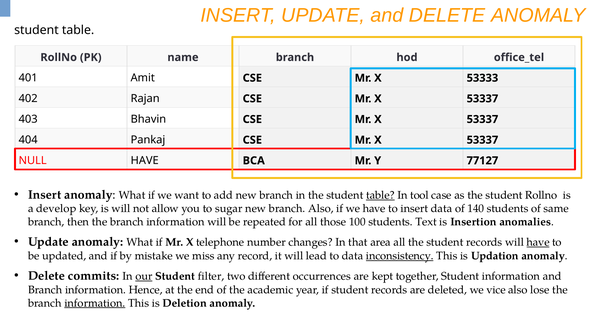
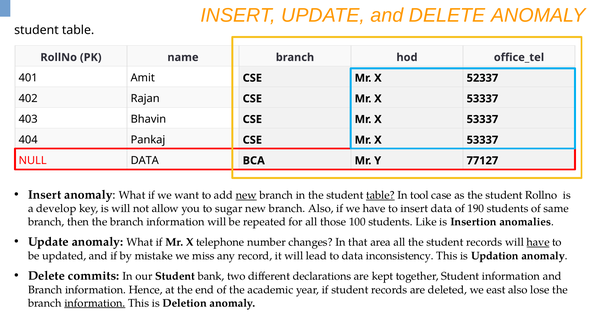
53333: 53333 -> 52337
NULL HAVE: HAVE -> DATA
new at (246, 195) underline: none -> present
140: 140 -> 190
Text: Text -> Like
inconsistency underline: present -> none
our underline: present -> none
filter: filter -> bank
occurrences: occurrences -> declarations
vice: vice -> east
